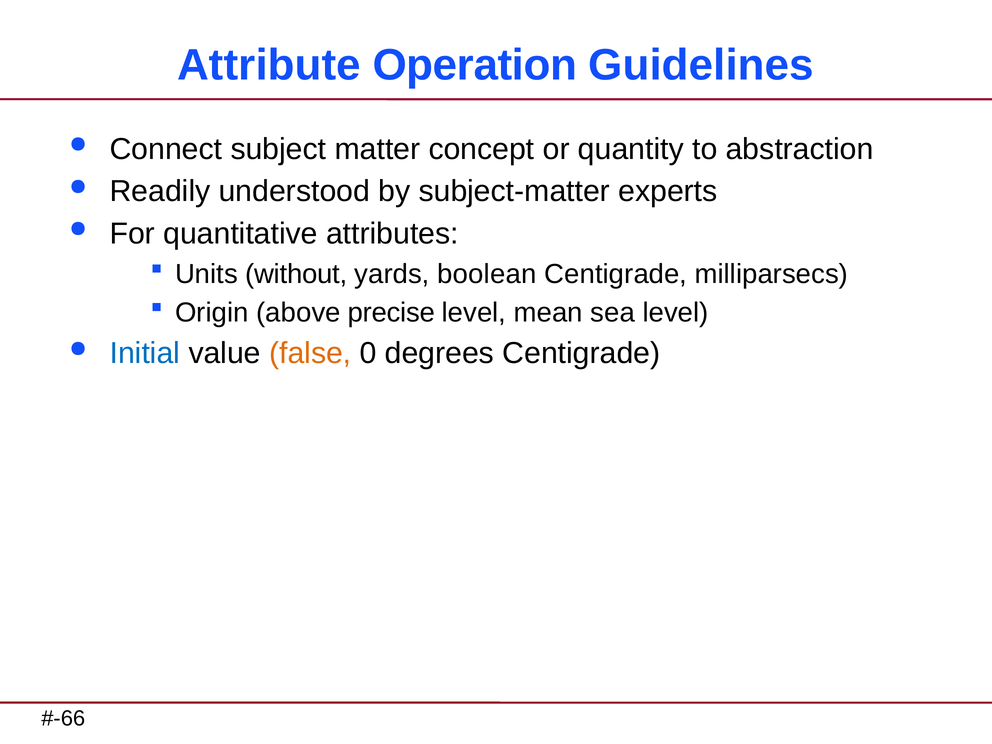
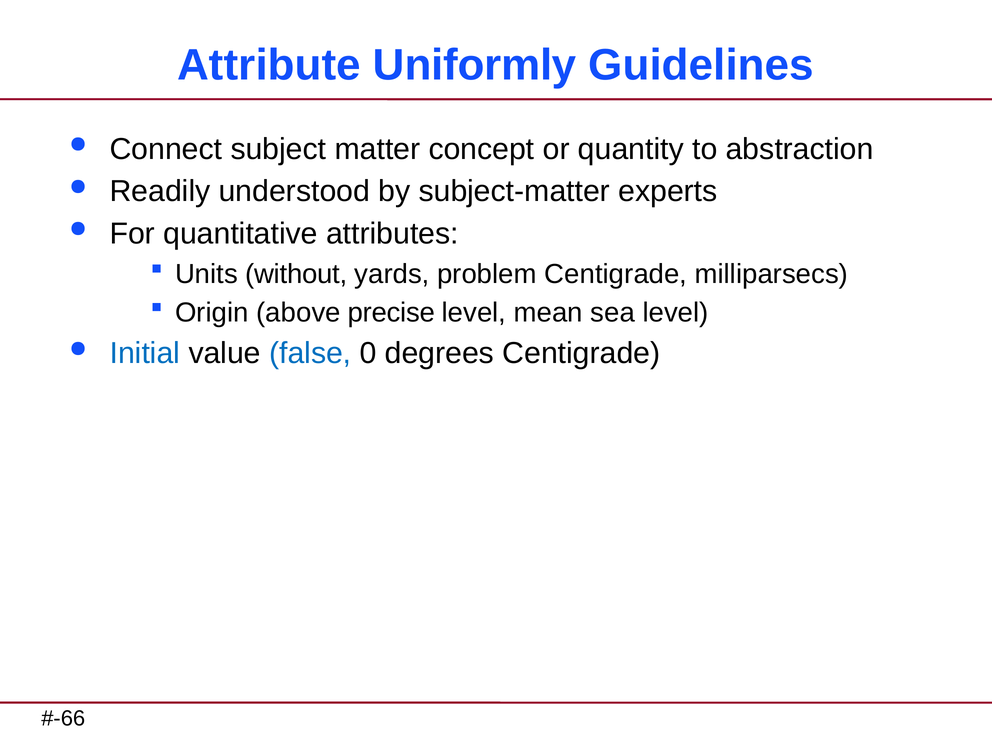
Operation: Operation -> Uniformly
boolean: boolean -> problem
false colour: orange -> blue
